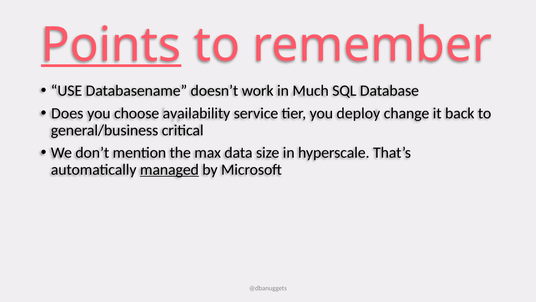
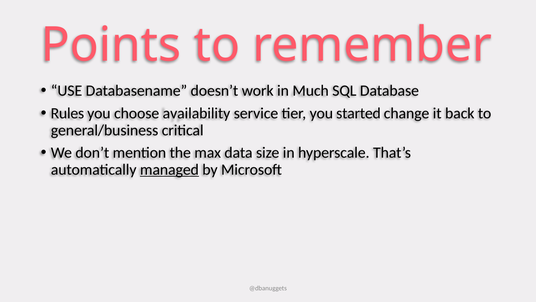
Points underline: present -> none
Does: Does -> Rules
deploy: deploy -> started
